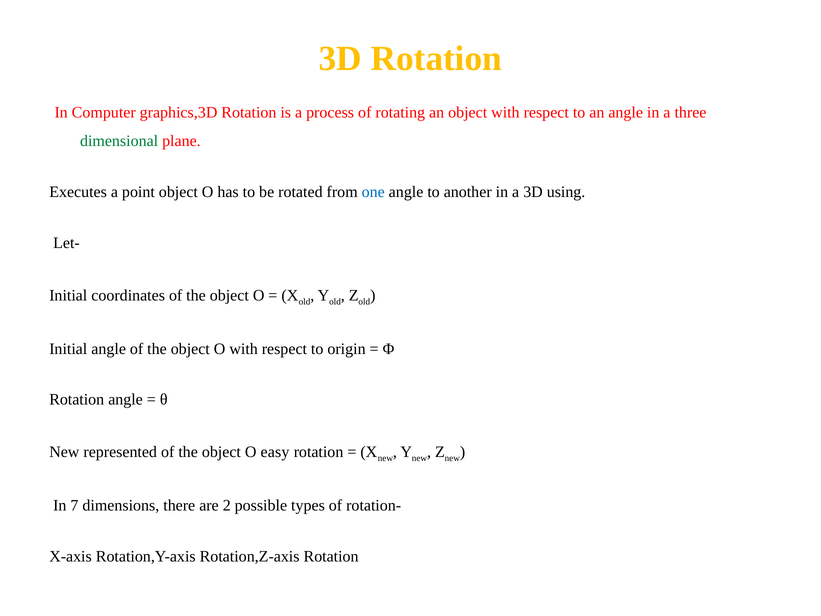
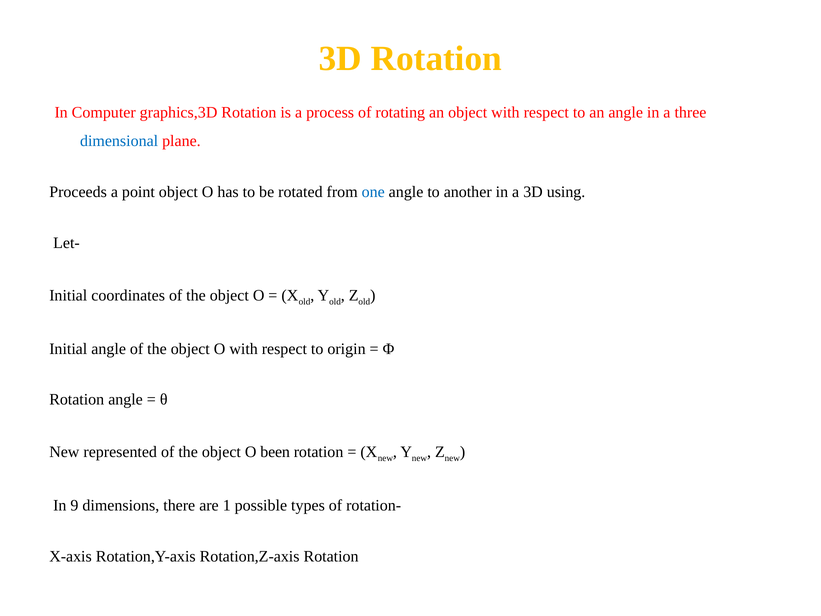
dimensional colour: green -> blue
Executes: Executes -> Proceeds
easy: easy -> been
7: 7 -> 9
2: 2 -> 1
